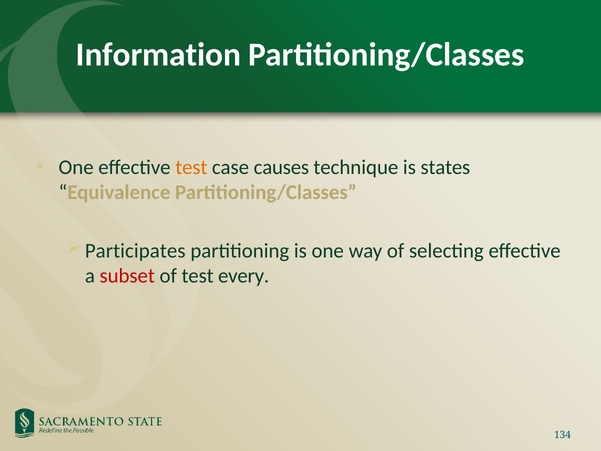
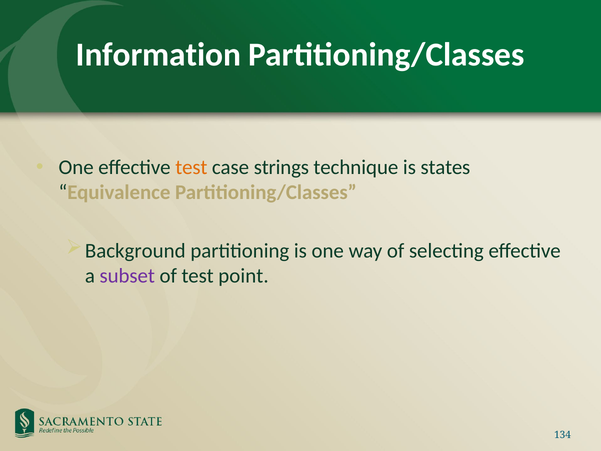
causes: causes -> strings
Participates: Participates -> Background
subset colour: red -> purple
every: every -> point
